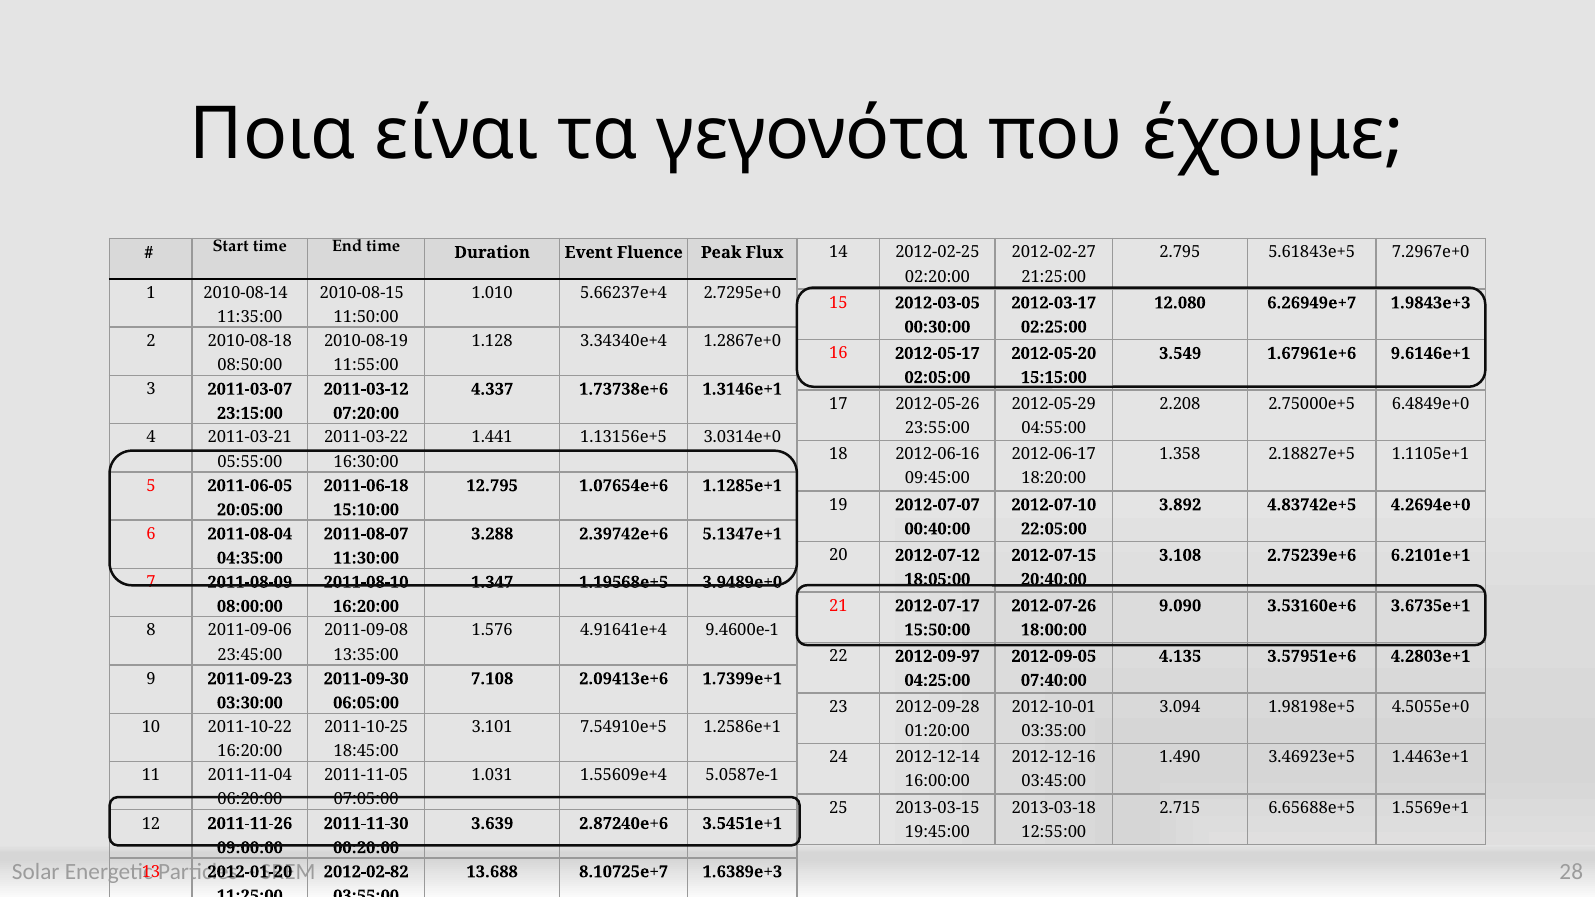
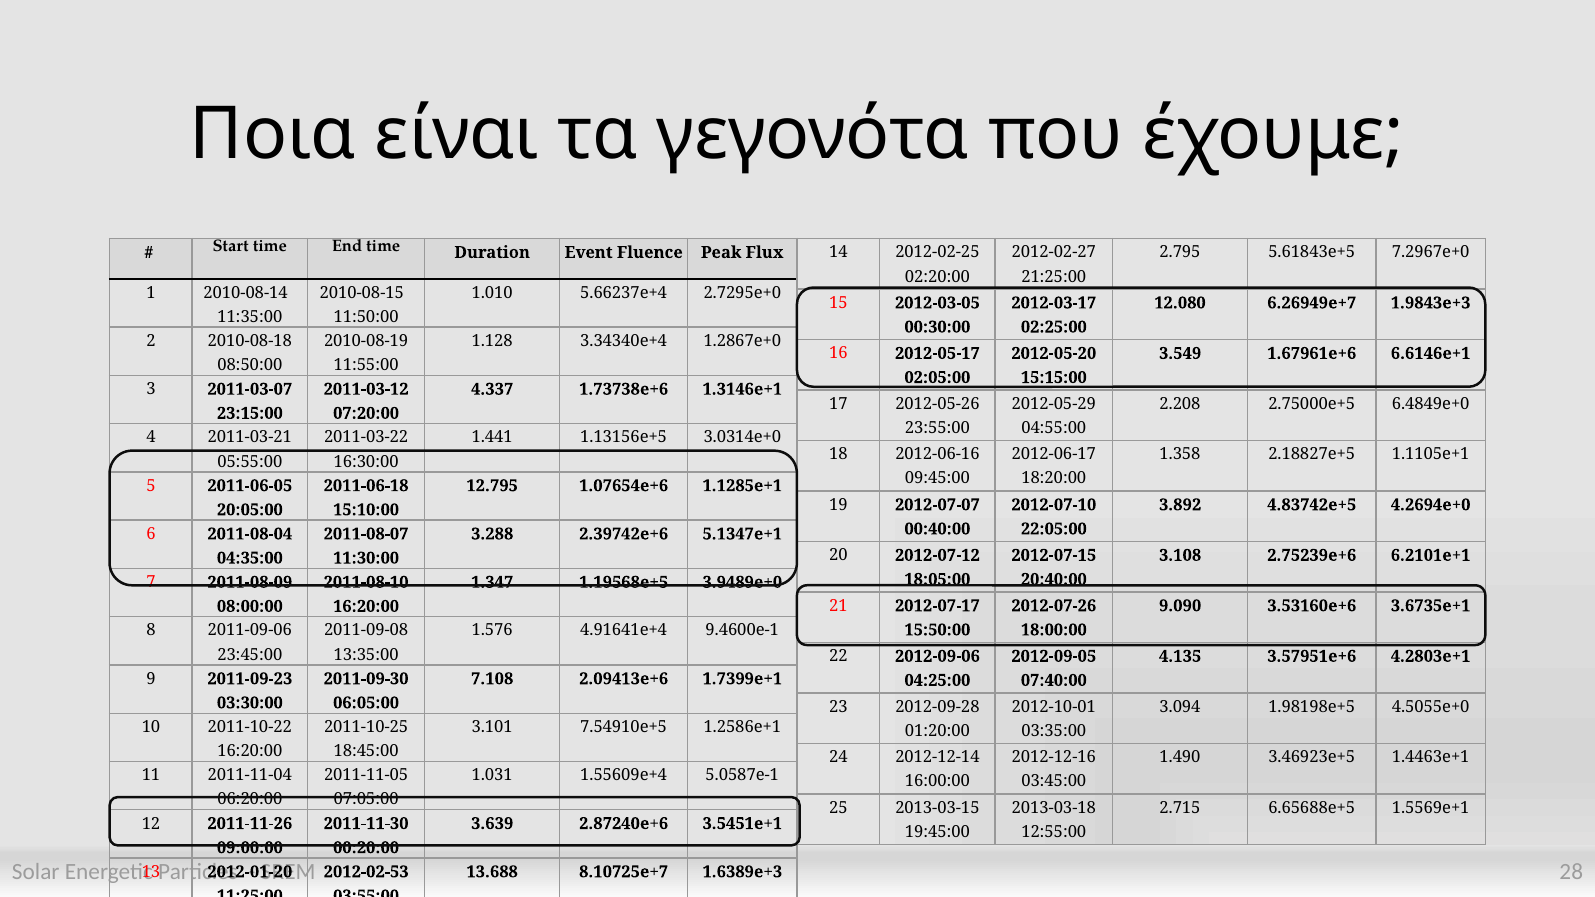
9.6146e+1: 9.6146e+1 -> 6.6146e+1
2012-09-97: 2012-09-97 -> 2012-09-06
2012-02-82: 2012-02-82 -> 2012-02-53
